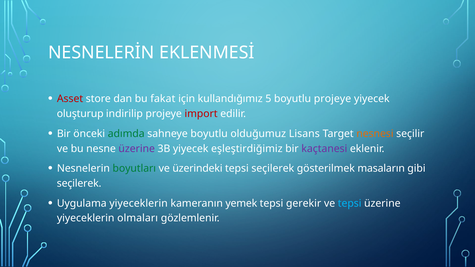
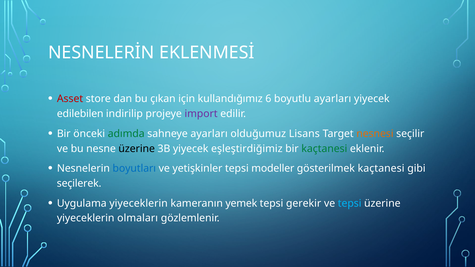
fakat: fakat -> çıkan
5: 5 -> 6
boyutlu projeye: projeye -> ayarları
oluşturup: oluşturup -> edilebilen
import colour: red -> purple
sahneye boyutlu: boyutlu -> ayarları
üzerine at (137, 149) colour: purple -> black
kaçtanesi at (324, 149) colour: purple -> green
boyutları colour: green -> blue
üzerindeki: üzerindeki -> yetişkinler
tepsi seçilerek: seçilerek -> modeller
gösterilmek masaların: masaların -> kaçtanesi
